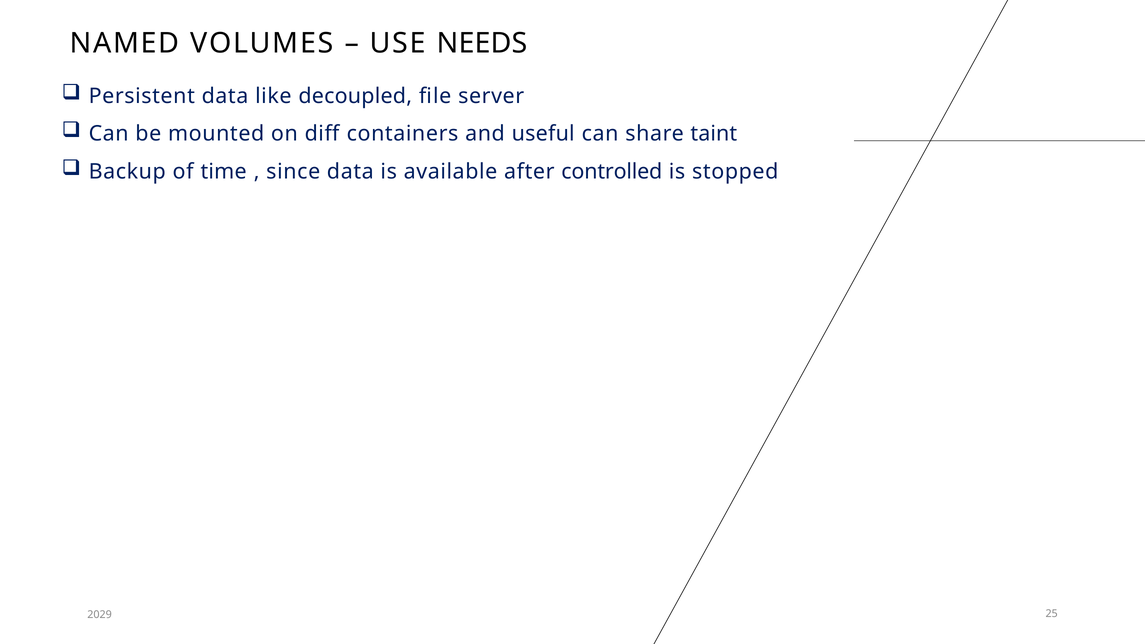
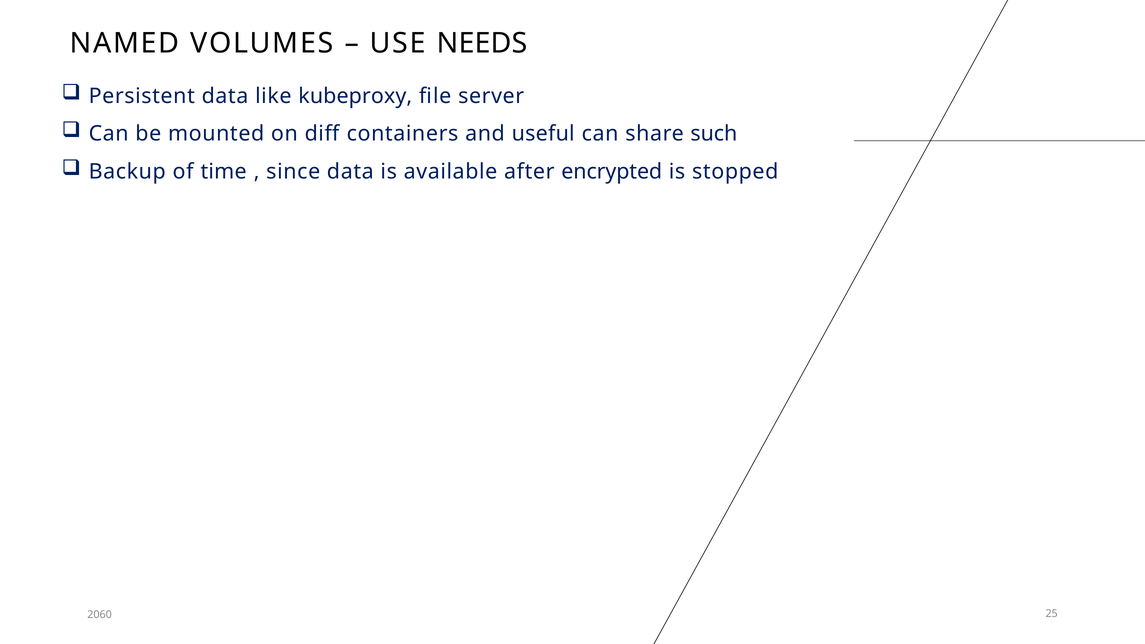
decoupled: decoupled -> kubeproxy
taint: taint -> such
controlled: controlled -> encrypted
2029: 2029 -> 2060
